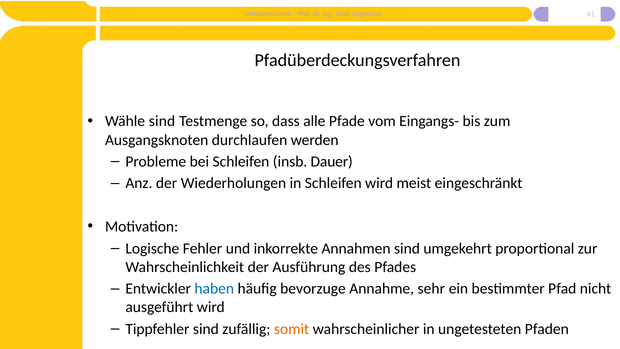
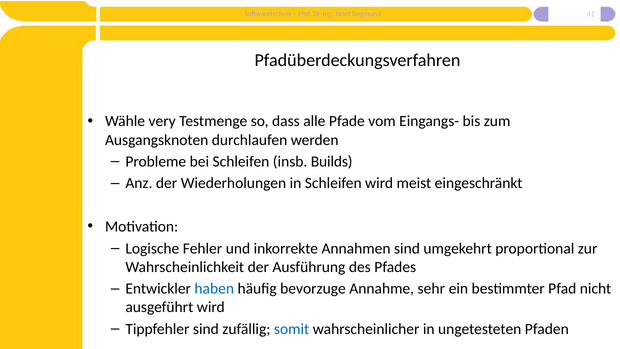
Wähle sind: sind -> very
Dauer: Dauer -> Builds
somit colour: orange -> blue
